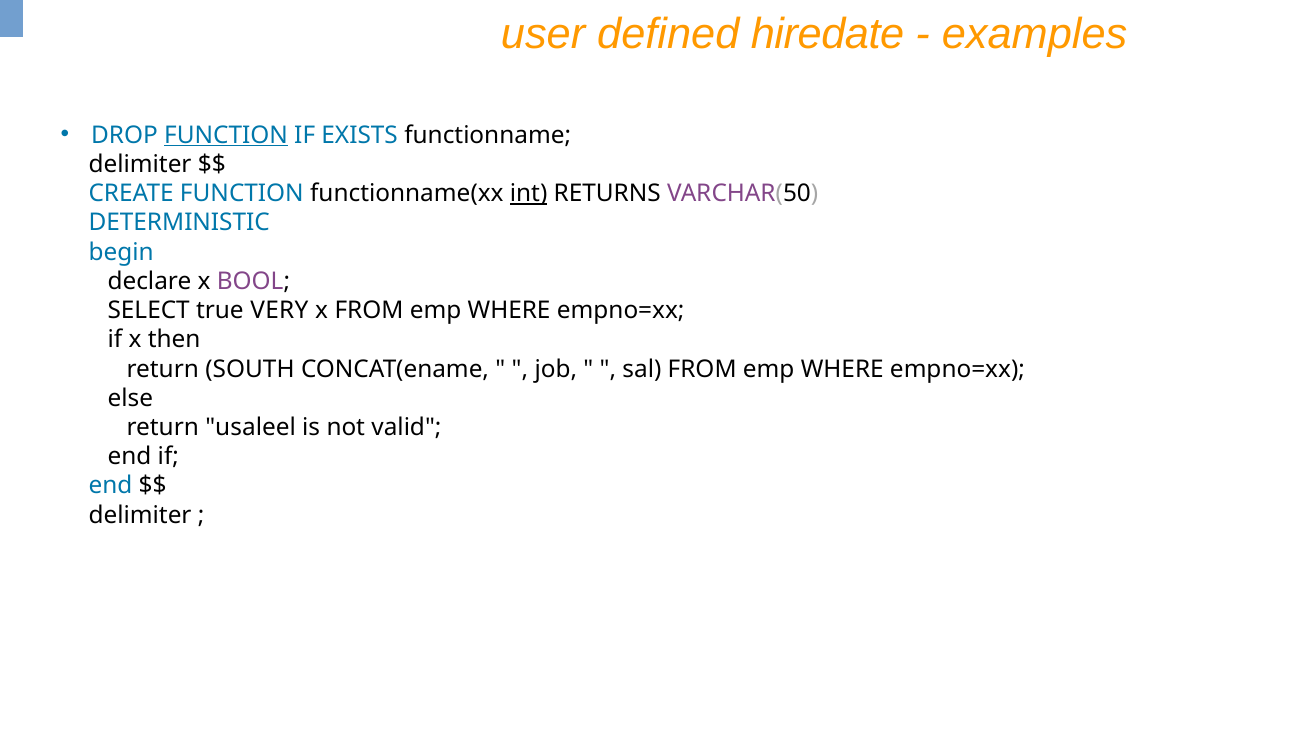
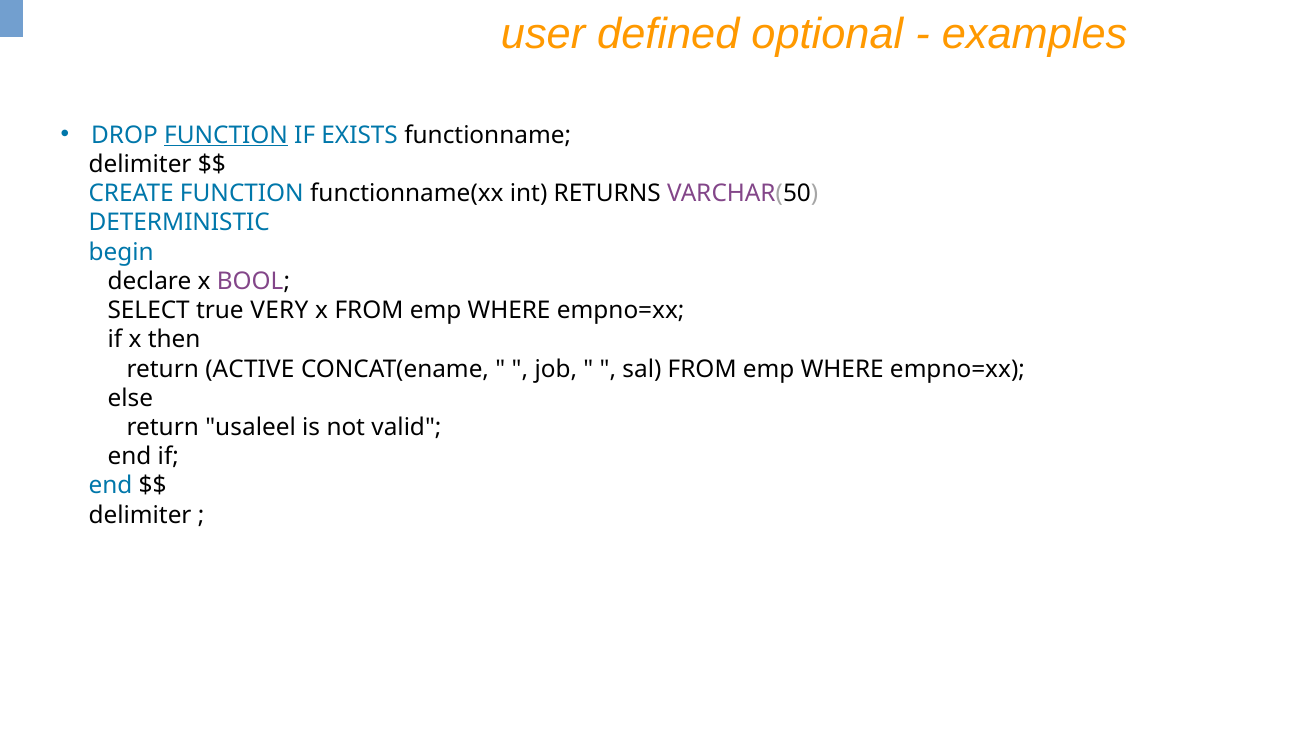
hiredate: hiredate -> optional
int underline: present -> none
SOUTH: SOUTH -> ACTIVE
